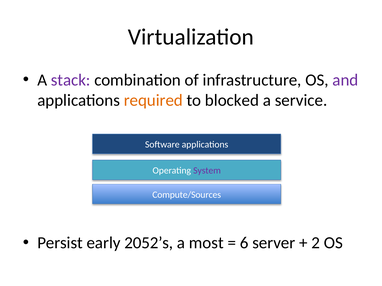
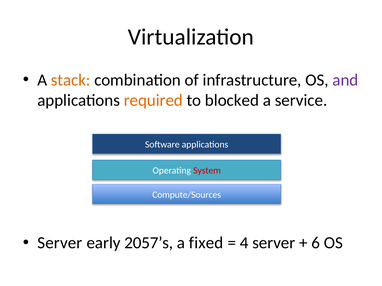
stack colour: purple -> orange
System colour: purple -> red
Persist at (60, 243): Persist -> Server
2052’s: 2052’s -> 2057’s
most: most -> fixed
6: 6 -> 4
2: 2 -> 6
